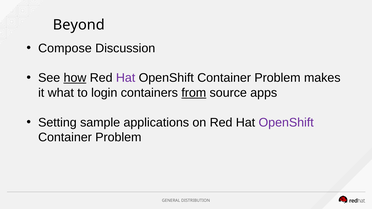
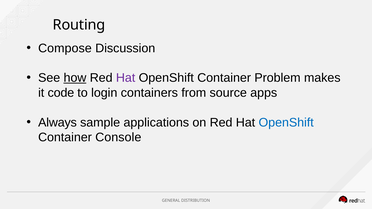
Beyond: Beyond -> Routing
what: what -> code
from underline: present -> none
Setting: Setting -> Always
OpenShift at (286, 123) colour: purple -> blue
Problem at (118, 138): Problem -> Console
